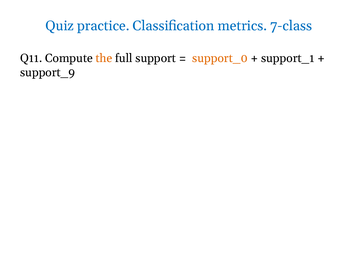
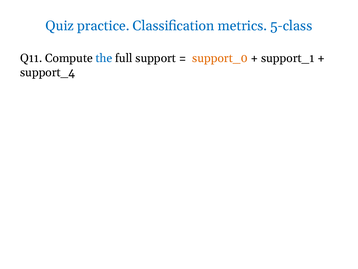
7-class: 7-class -> 5-class
the colour: orange -> blue
support_9: support_9 -> support_4
